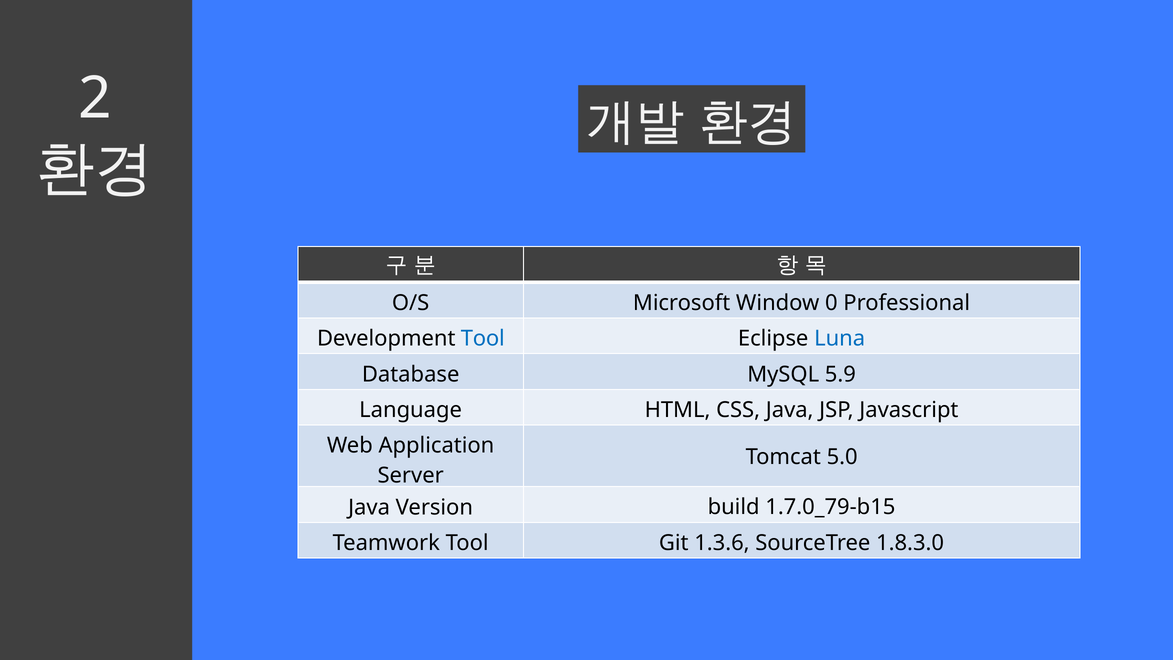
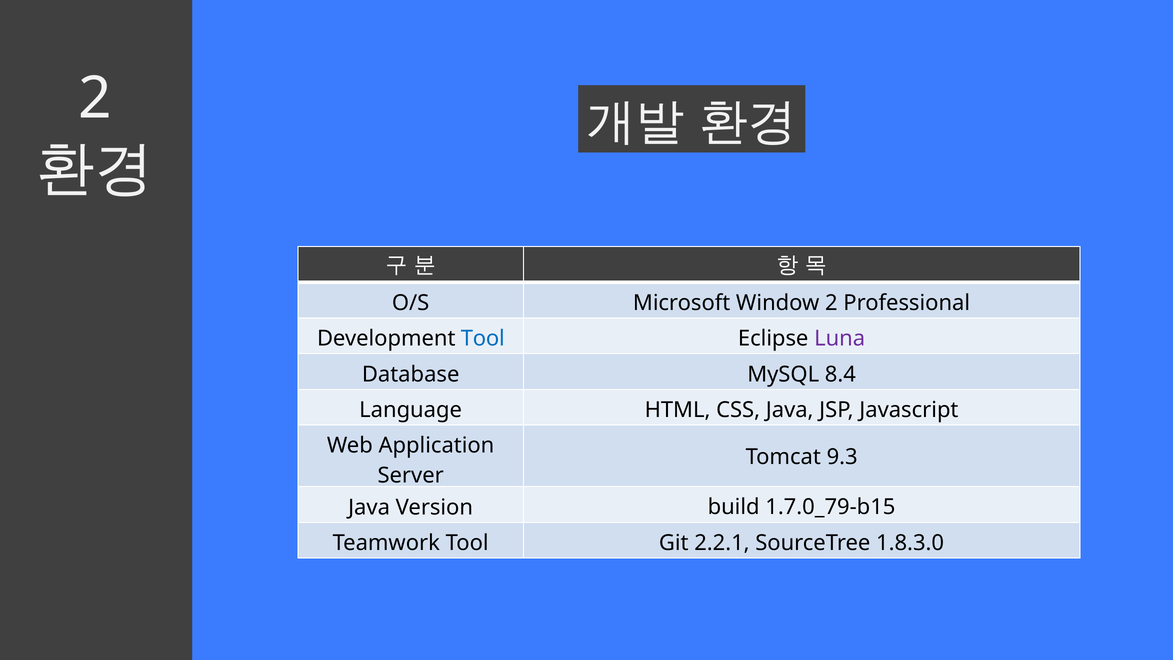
Window 0: 0 -> 2
Luna colour: blue -> purple
5.9: 5.9 -> 8.4
5.0: 5.0 -> 9.3
1.3.6: 1.3.6 -> 2.2.1
